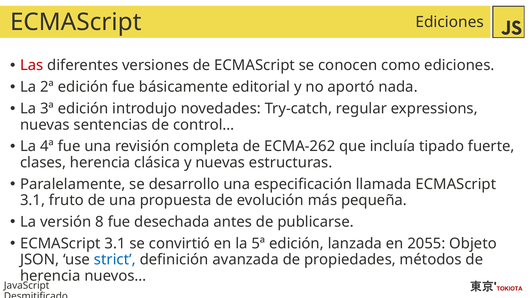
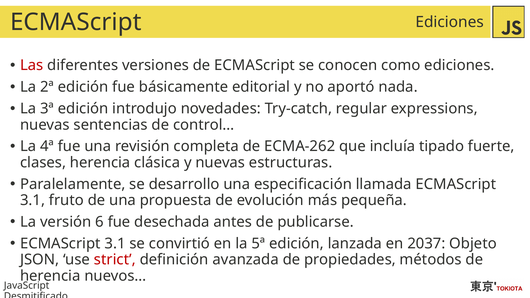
8: 8 -> 6
2055: 2055 -> 2037
strict colour: blue -> red
